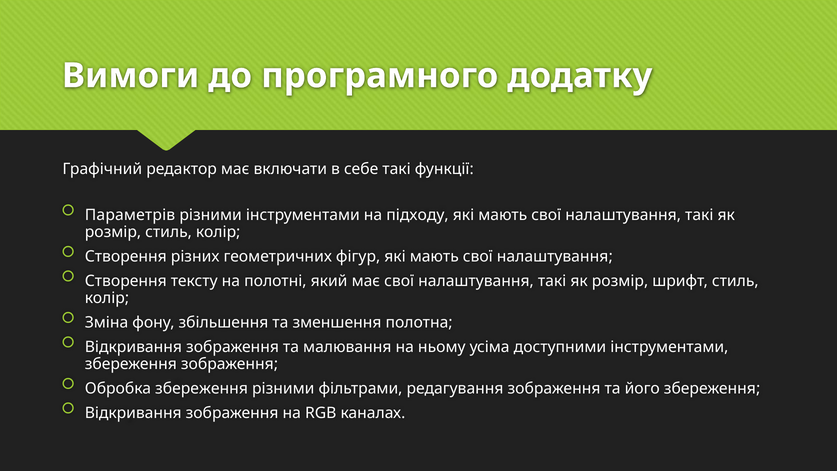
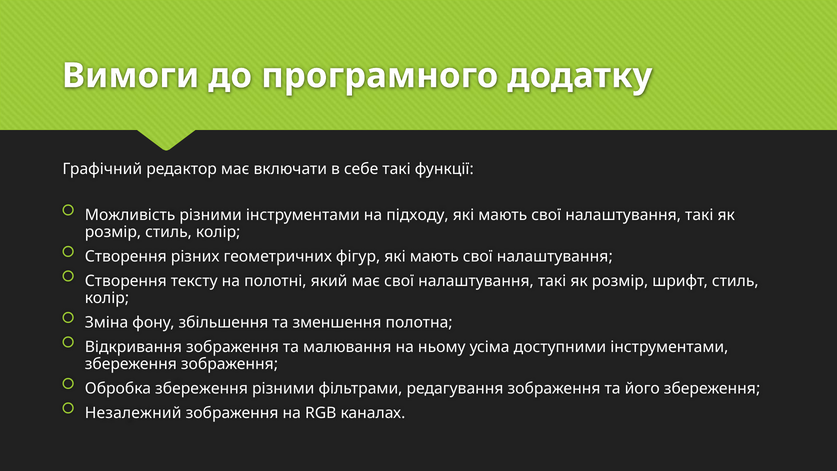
Параметрів: Параметрів -> Можливість
Відкривання at (133, 413): Відкривання -> Незалежний
